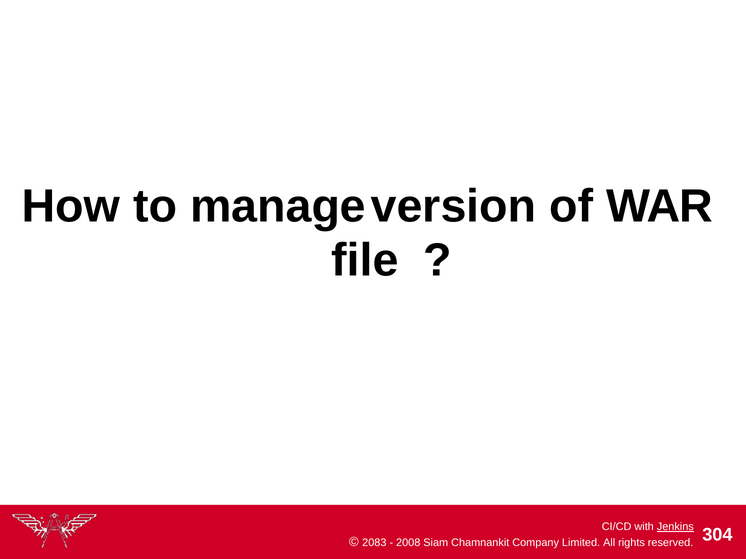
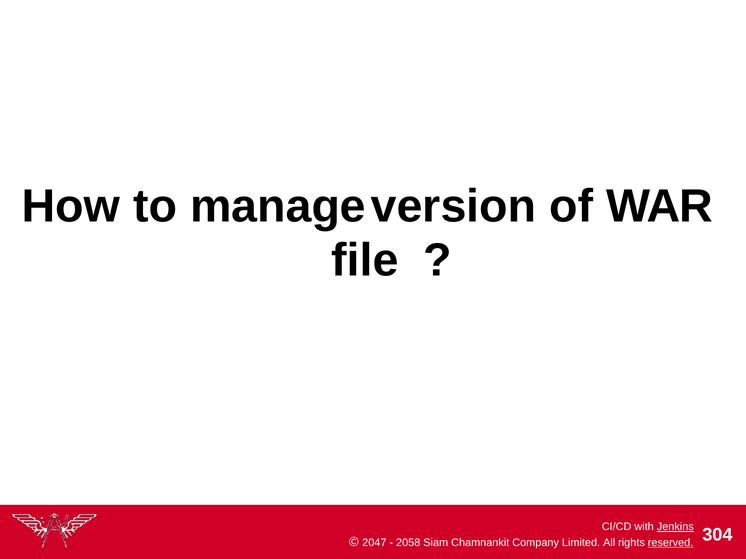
2083: 2083 -> 2047
2008: 2008 -> 2058
reserved underline: none -> present
